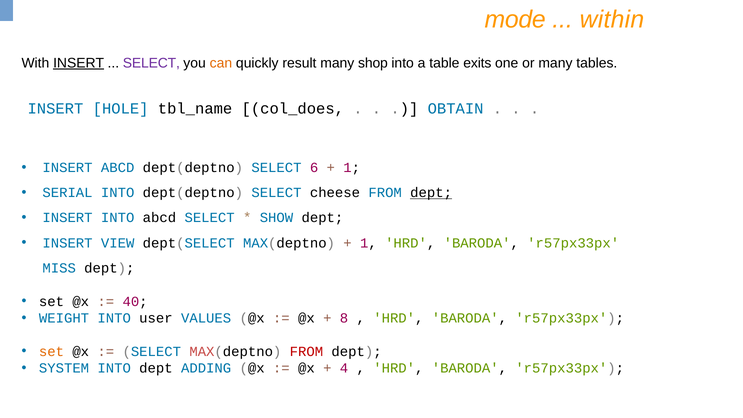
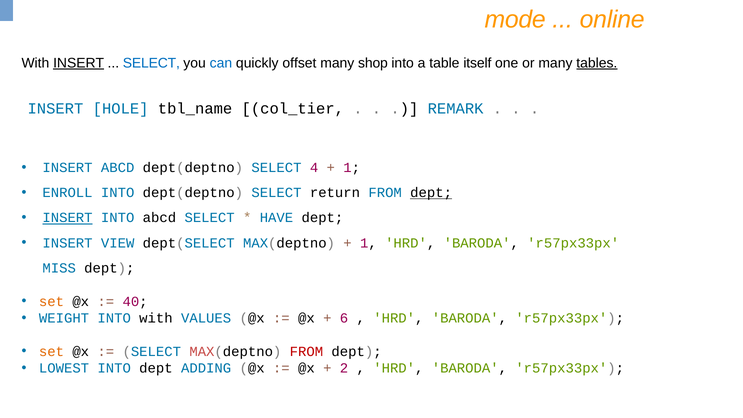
within: within -> online
SELECT at (151, 63) colour: purple -> blue
can colour: orange -> blue
result: result -> offset
exits: exits -> itself
tables underline: none -> present
col_does: col_does -> col_tier
OBTAIN: OBTAIN -> REMARK
6: 6 -> 4
SERIAL: SERIAL -> ENROLL
cheese: cheese -> return
INSERT at (68, 218) underline: none -> present
SHOW: SHOW -> HAVE
set at (51, 301) colour: black -> orange
INTO user: user -> with
8: 8 -> 6
SYSTEM: SYSTEM -> LOWEST
4: 4 -> 2
